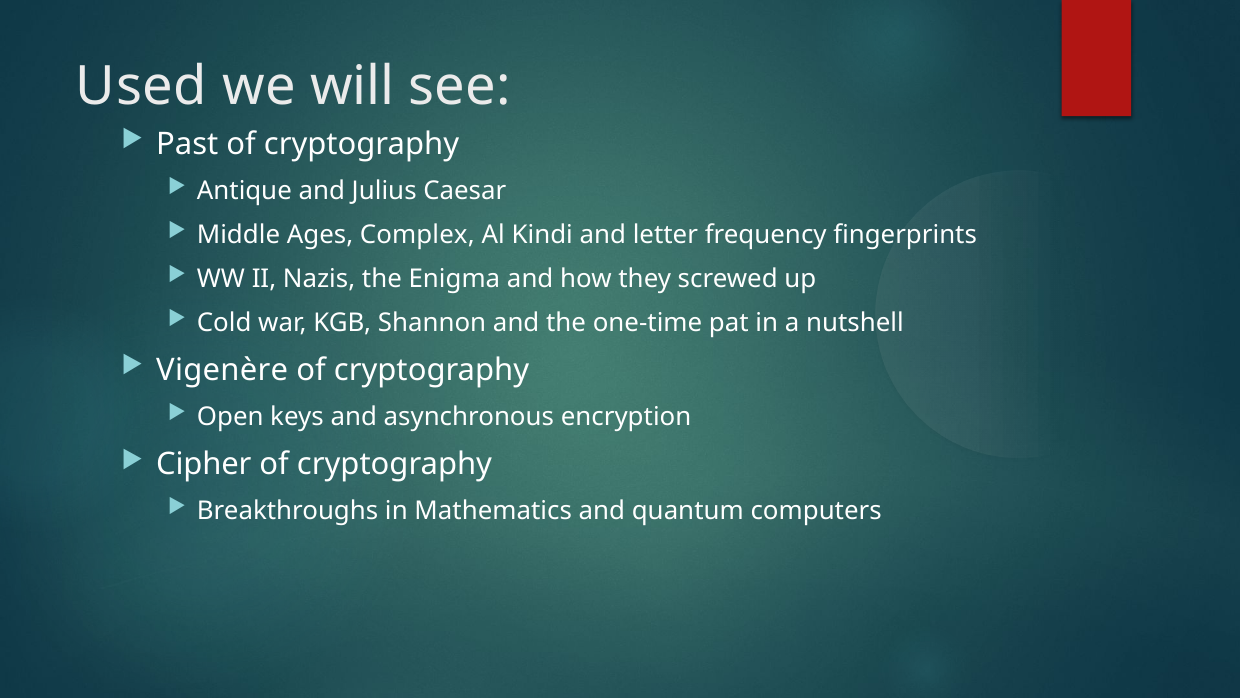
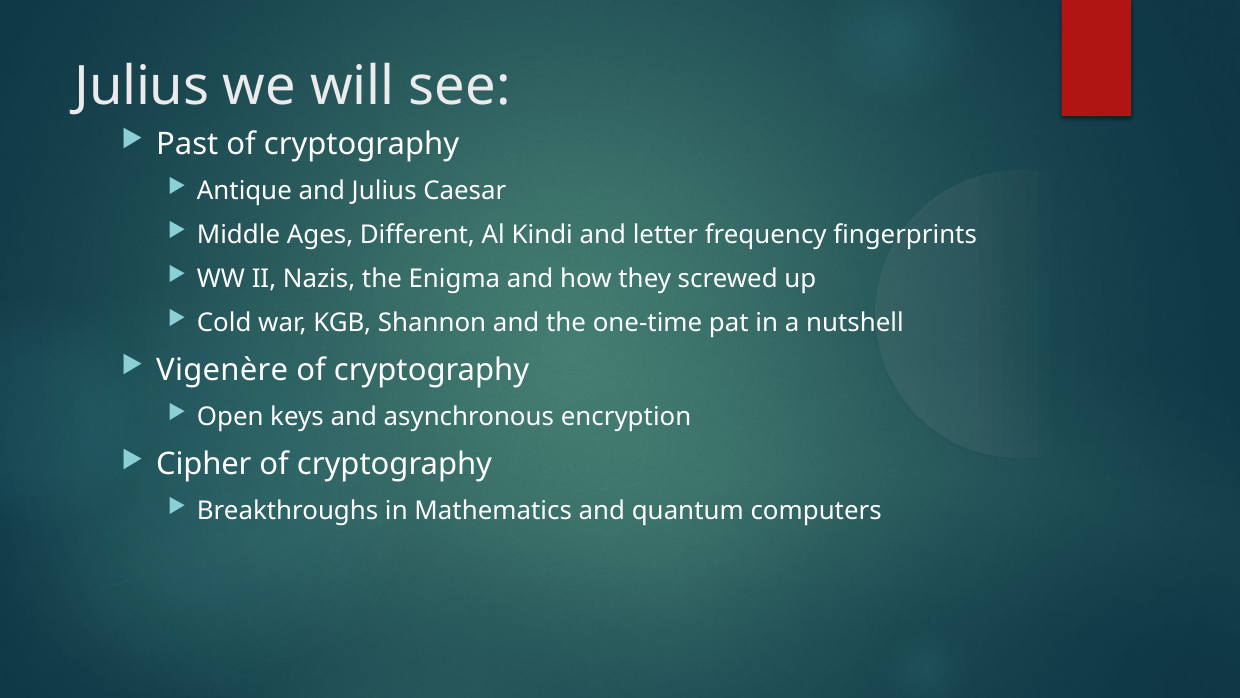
Used at (142, 87): Used -> Julius
Complex: Complex -> Different
